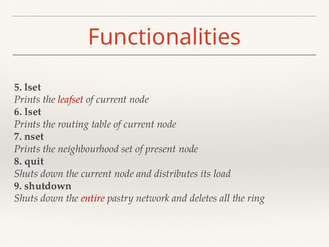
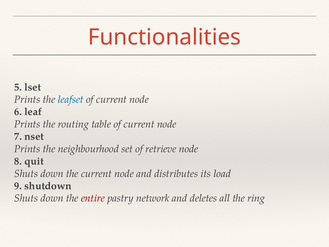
leafset colour: red -> blue
6 lset: lset -> leaf
present: present -> retrieve
